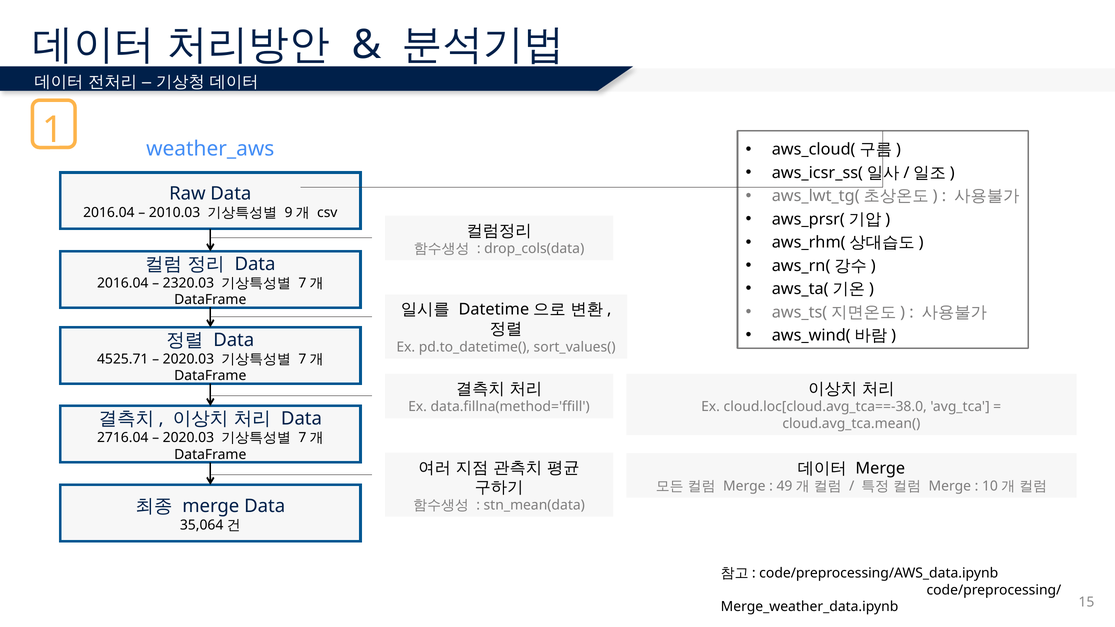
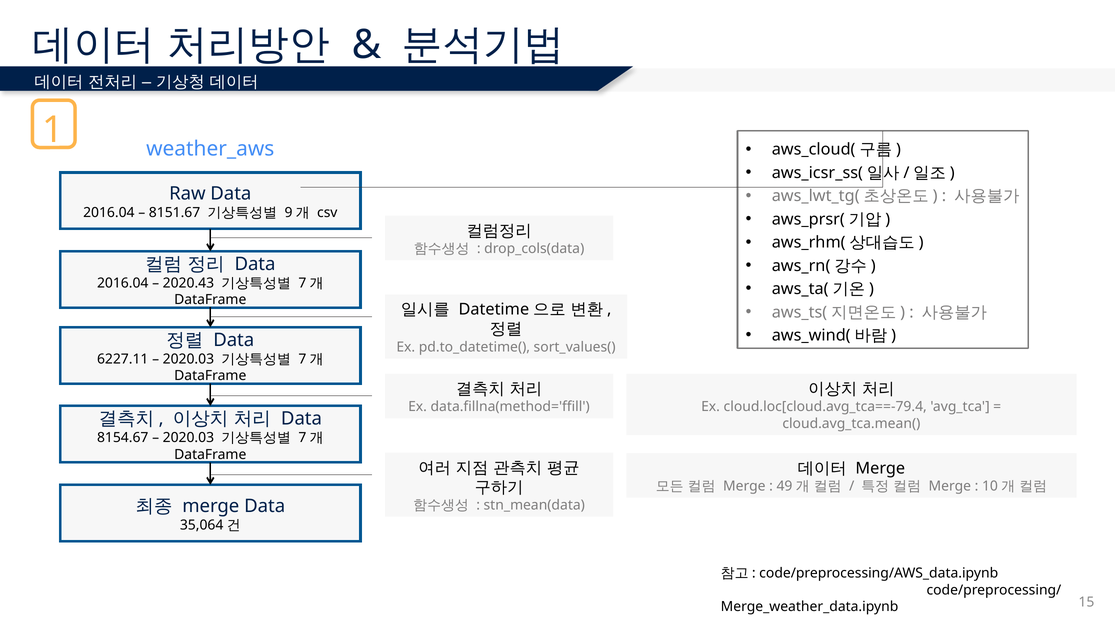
2010.03: 2010.03 -> 8151.67
2320.03: 2320.03 -> 2020.43
4525.71: 4525.71 -> 6227.11
cloud.loc[cloud.avg_tca==-38.0: cloud.loc[cloud.avg_tca==-38.0 -> cloud.loc[cloud.avg_tca==-79.4
2716.04: 2716.04 -> 8154.67
